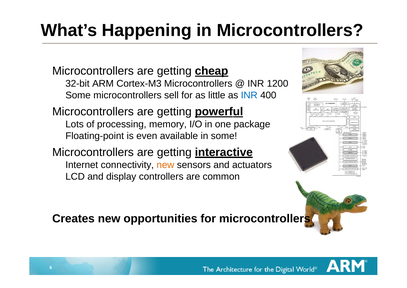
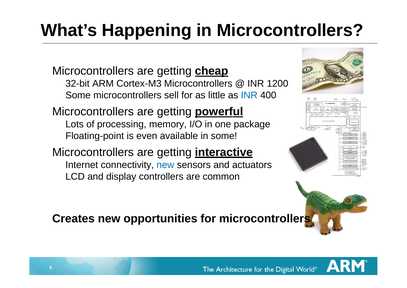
new at (165, 165) colour: orange -> blue
